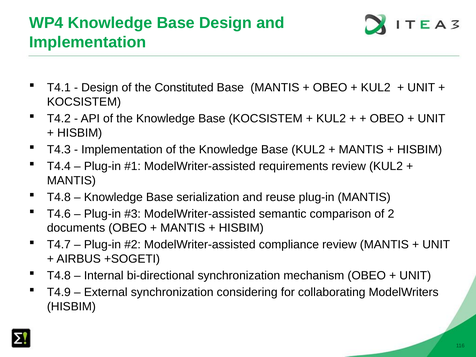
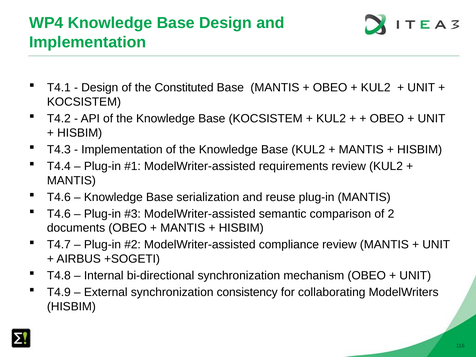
T4.8 at (59, 197): T4.8 -> T4.6
considering: considering -> consistency
